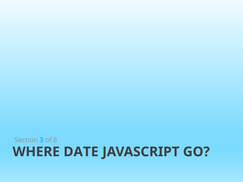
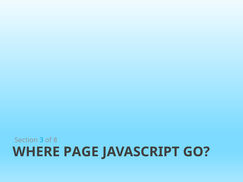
DATE: DATE -> PAGE
